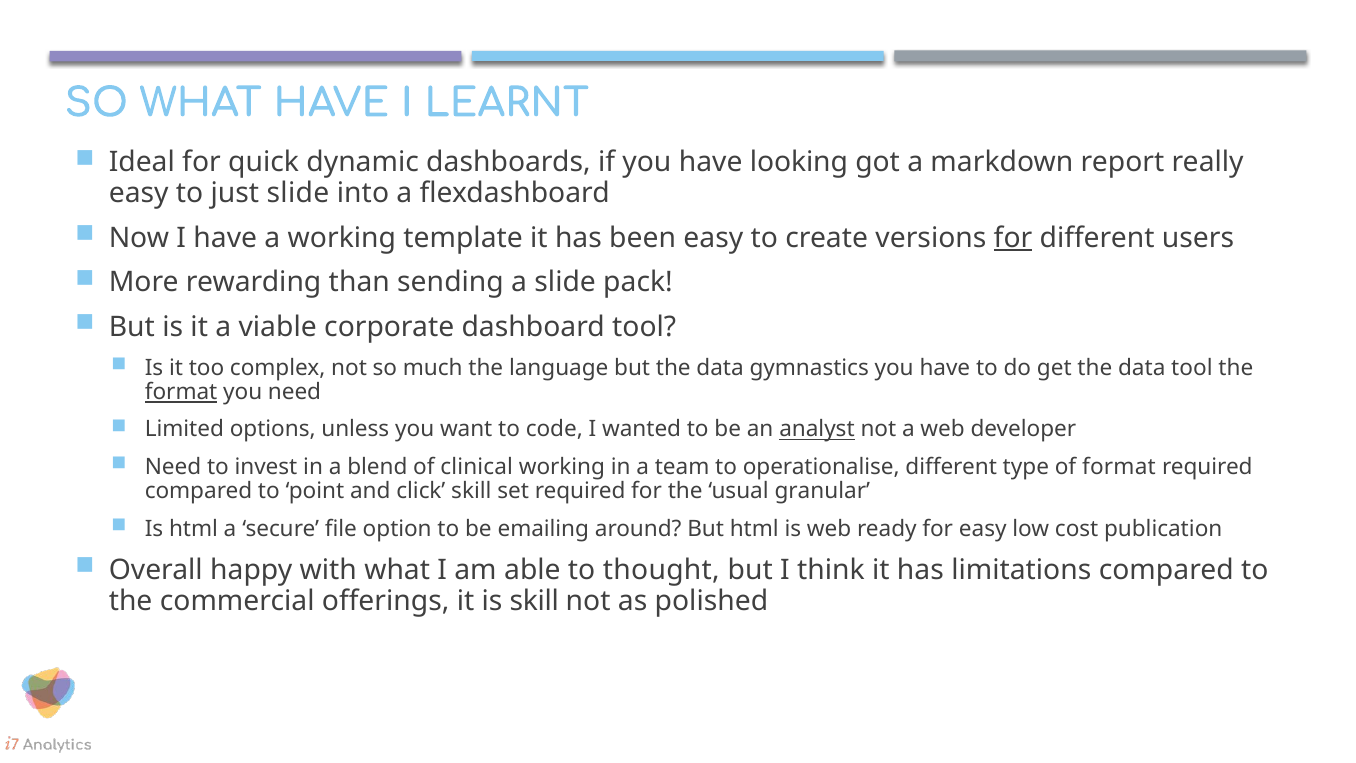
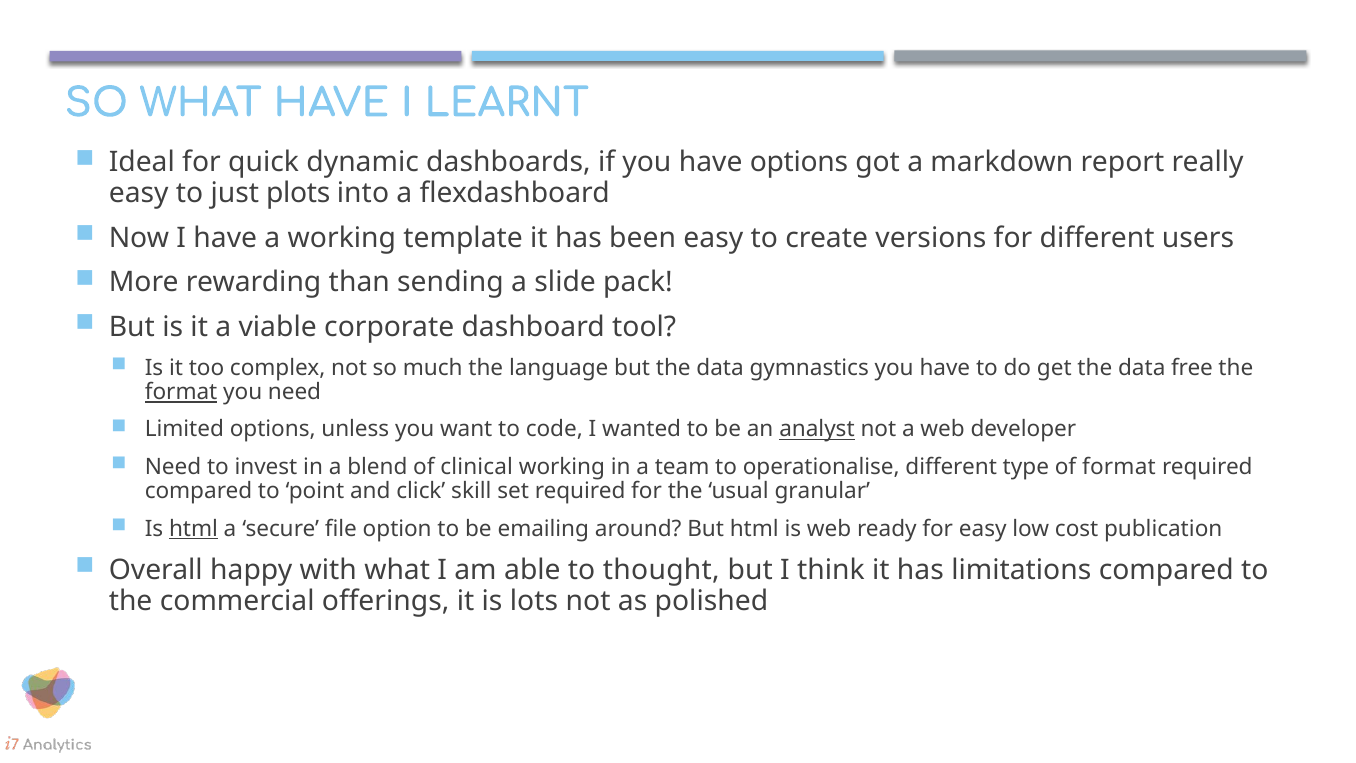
have looking: looking -> options
just slide: slide -> plots
for at (1013, 238) underline: present -> none
data tool: tool -> free
html at (193, 528) underline: none -> present
is skill: skill -> lots
